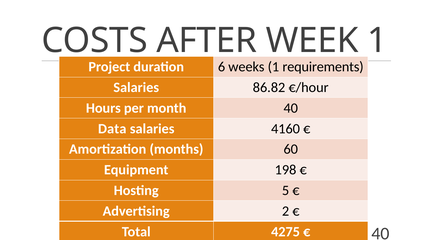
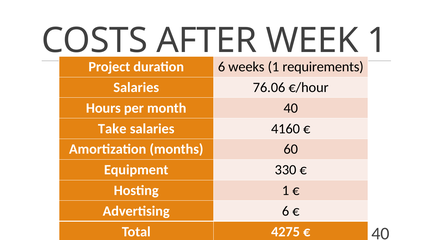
86.82: 86.82 -> 76.06
Data: Data -> Take
198: 198 -> 330
Hosting 5: 5 -> 1
Advertising 2: 2 -> 6
